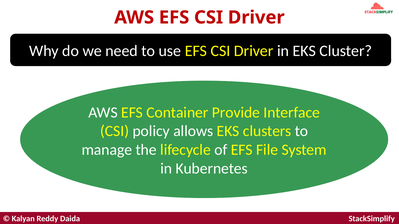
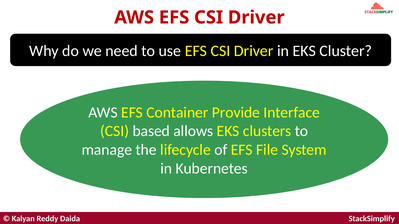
policy: policy -> based
